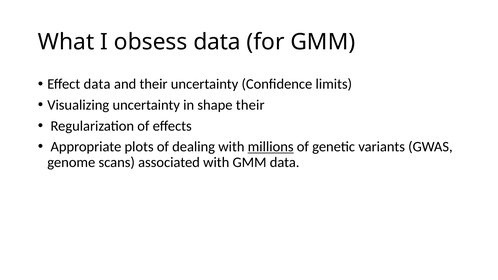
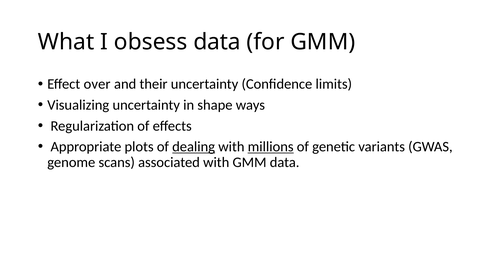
Effect data: data -> over
shape their: their -> ways
dealing underline: none -> present
